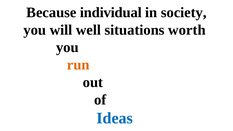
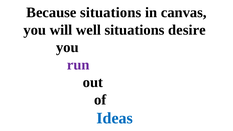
Because individual: individual -> situations
society: society -> canvas
worth: worth -> desire
run colour: orange -> purple
